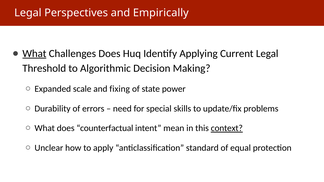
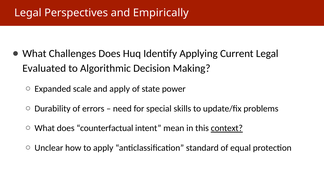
What at (34, 54) underline: present -> none
Threshold: Threshold -> Evaluated
and fixing: fixing -> apply
